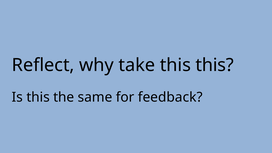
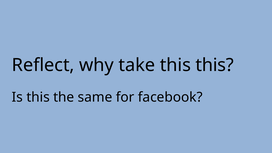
feedback: feedback -> facebook
